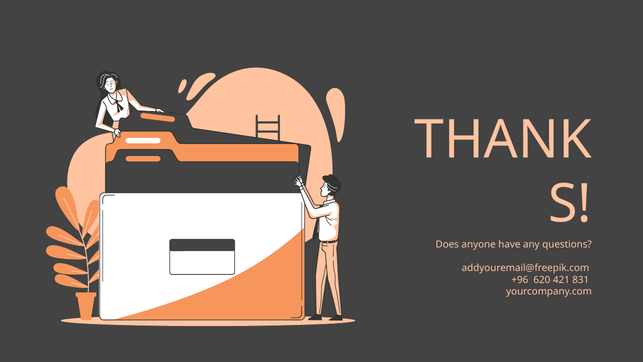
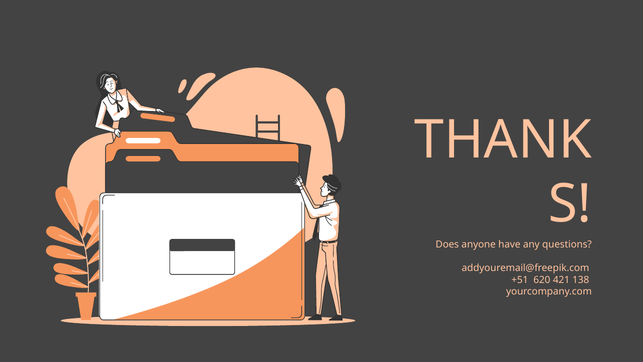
+96: +96 -> +51
831: 831 -> 138
